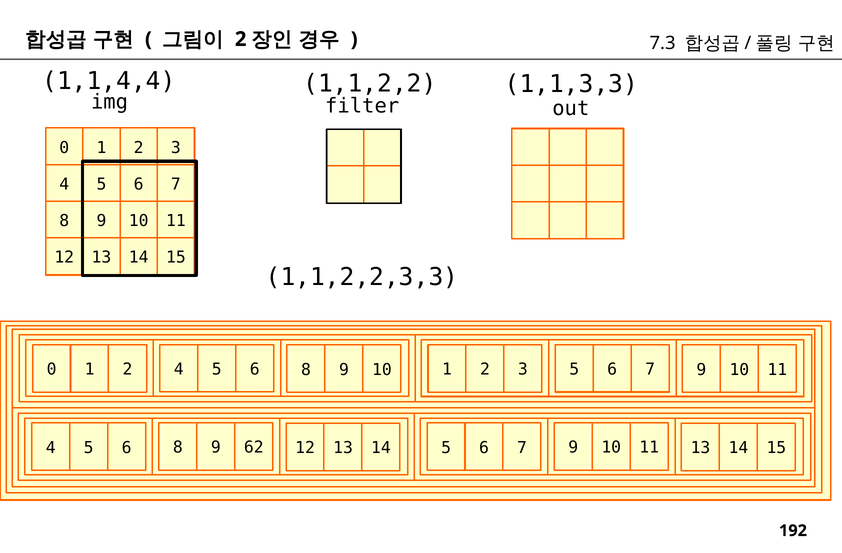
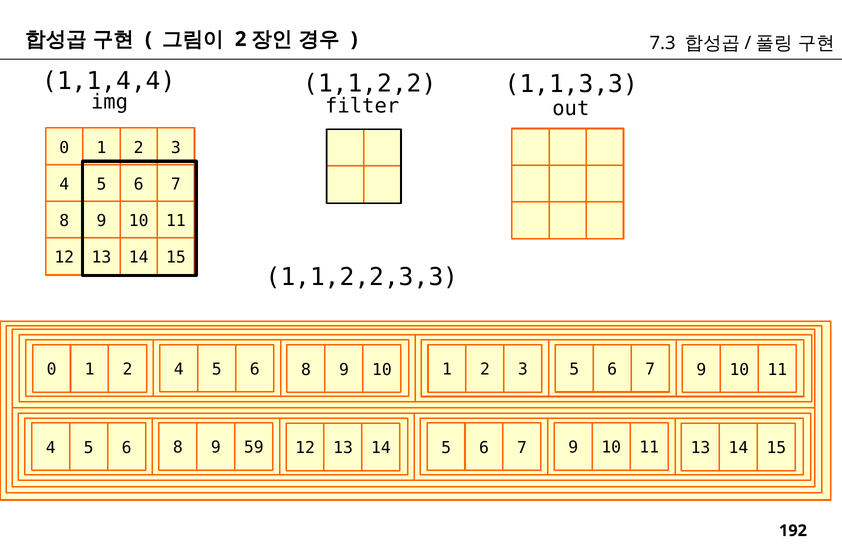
62: 62 -> 59
